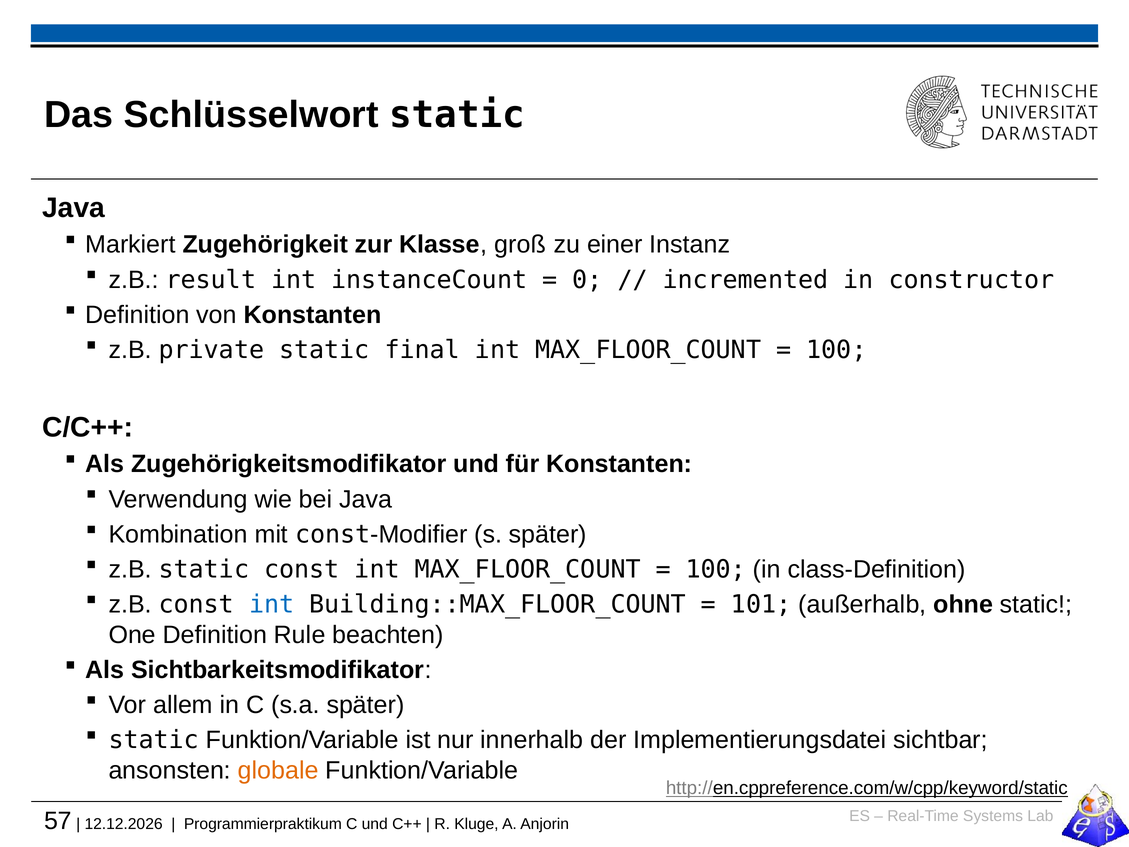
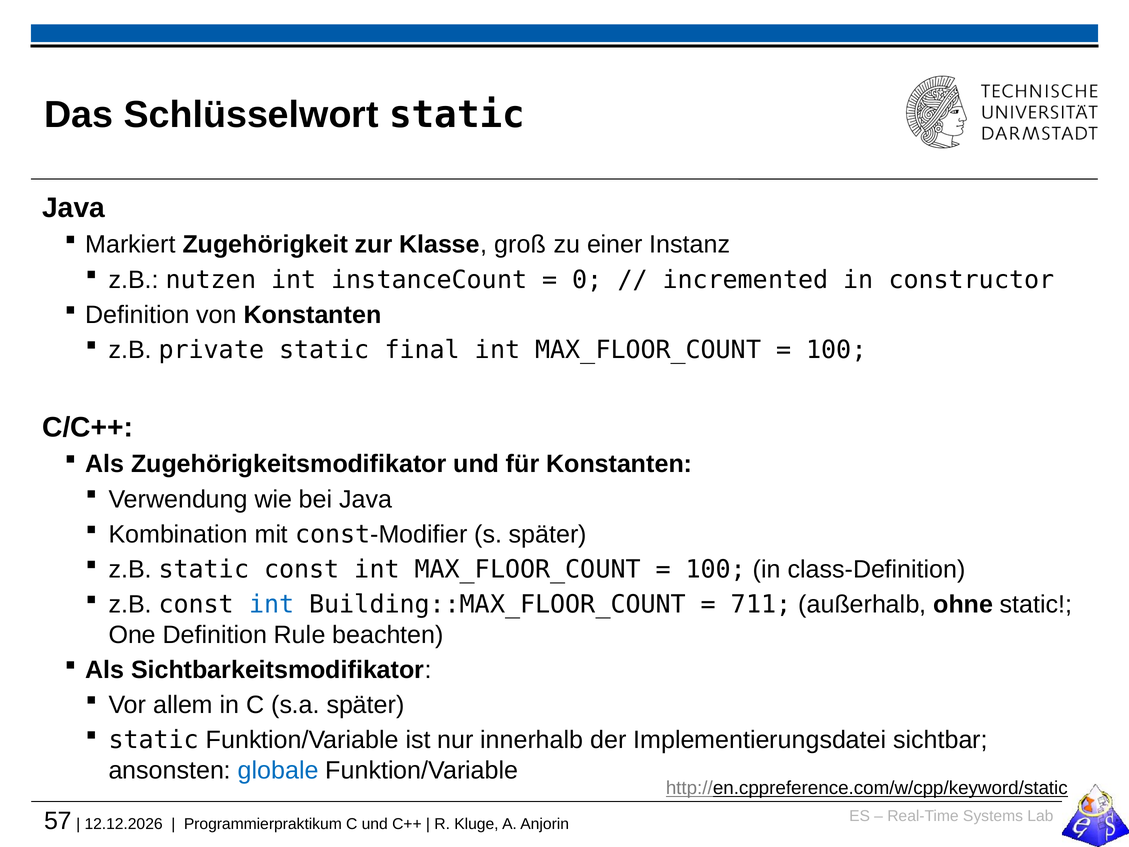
result: result -> nutzen
101: 101 -> 711
globale colour: orange -> blue
